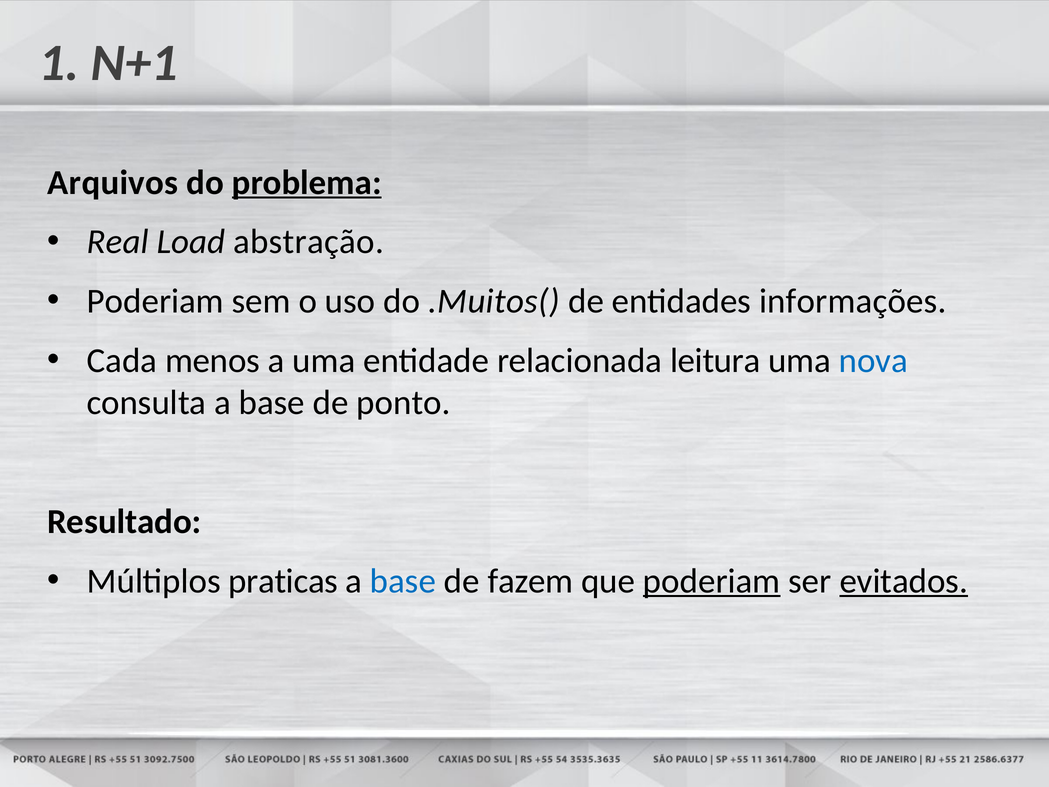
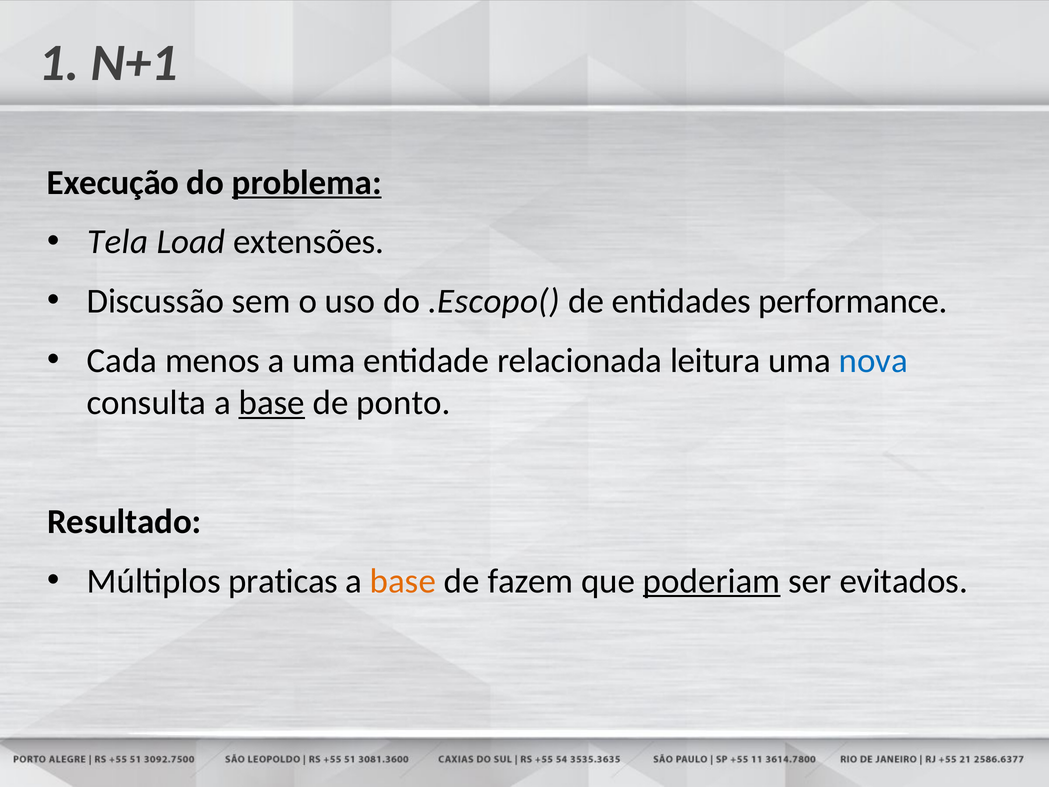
Arquivos: Arquivos -> Execução
Real: Real -> Tela
abstração: abstração -> extensões
Poderiam at (155, 301): Poderiam -> Discussão
.Muitos(: .Muitos( -> .Escopo(
informações: informações -> performance
base at (272, 403) underline: none -> present
base at (403, 581) colour: blue -> orange
evitados underline: present -> none
